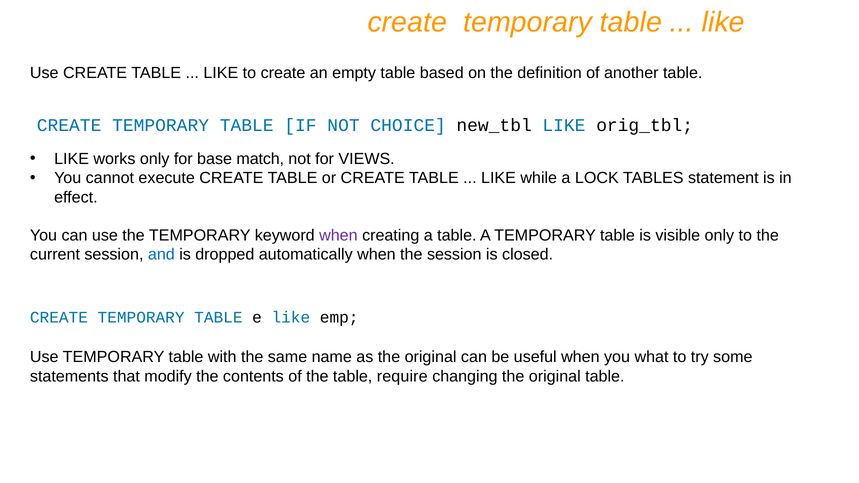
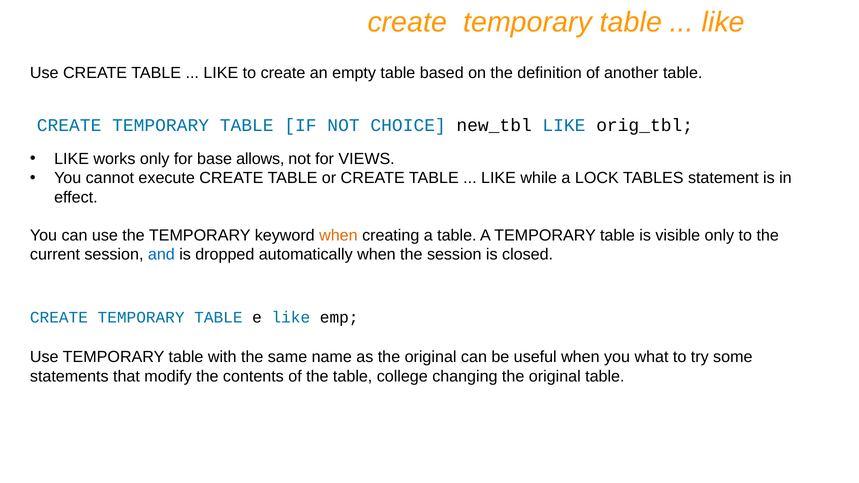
match: match -> allows
when at (338, 235) colour: purple -> orange
require: require -> college
